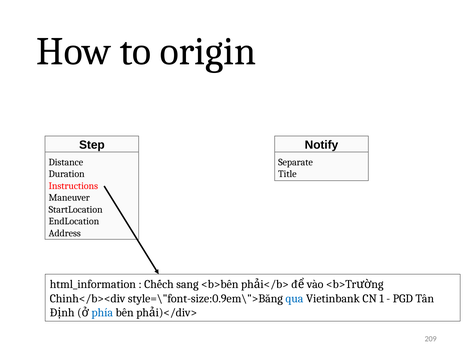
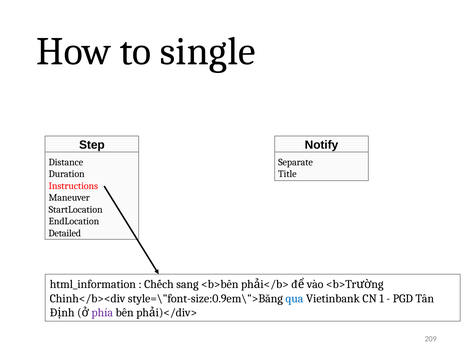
origin: origin -> single
Address: Address -> Detailed
phía colour: blue -> purple
